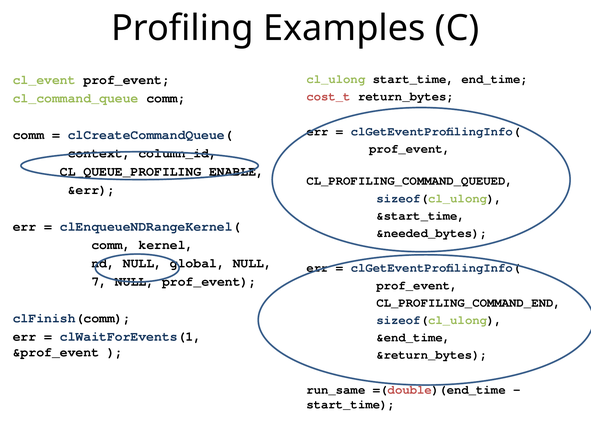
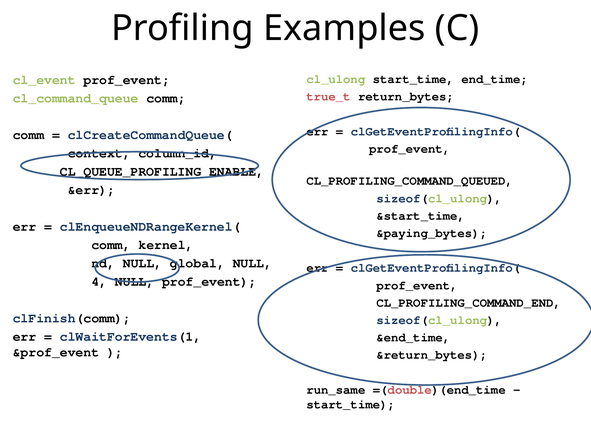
cost_t: cost_t -> true_t
&needed_bytes: &needed_bytes -> &paying_bytes
7: 7 -> 4
